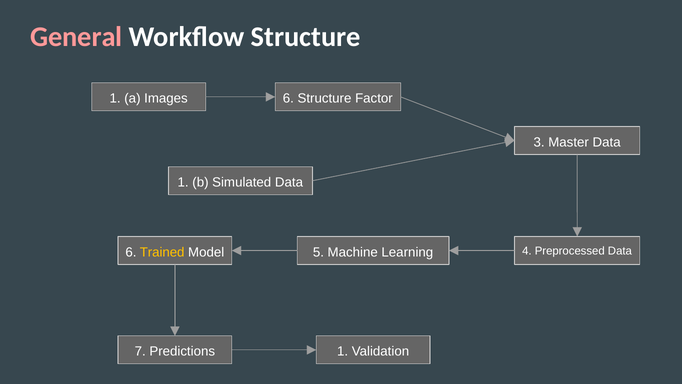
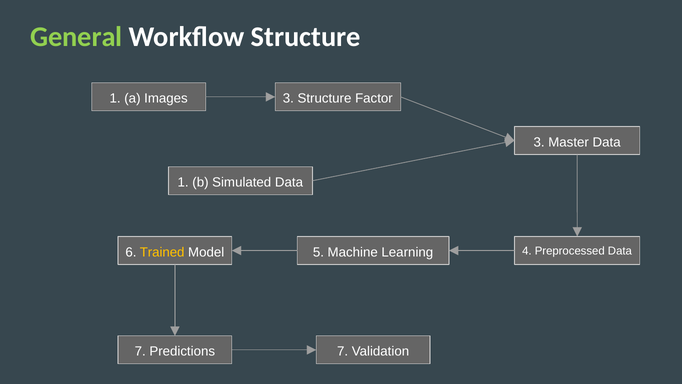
General colour: pink -> light green
Images 6: 6 -> 3
Predictions 1: 1 -> 7
